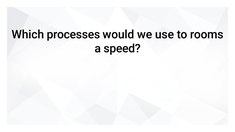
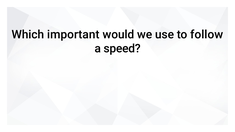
processes: processes -> important
rooms: rooms -> follow
